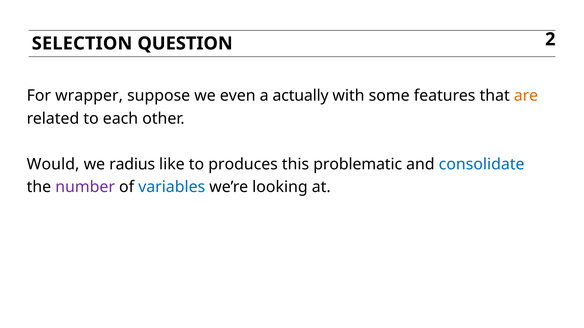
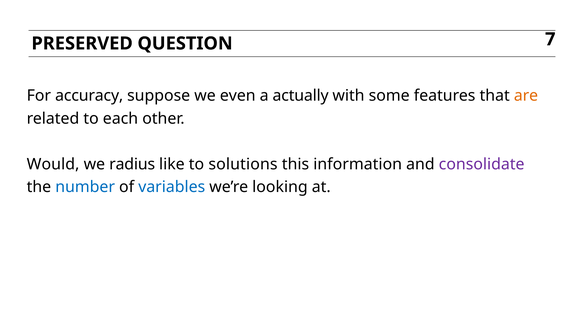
SELECTION: SELECTION -> PRESERVED
2: 2 -> 7
wrapper: wrapper -> accuracy
produces: produces -> solutions
problematic: problematic -> information
consolidate colour: blue -> purple
number colour: purple -> blue
